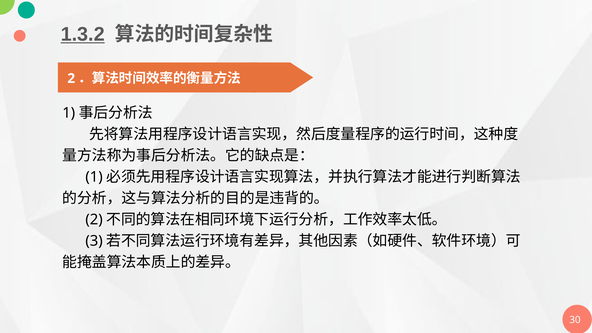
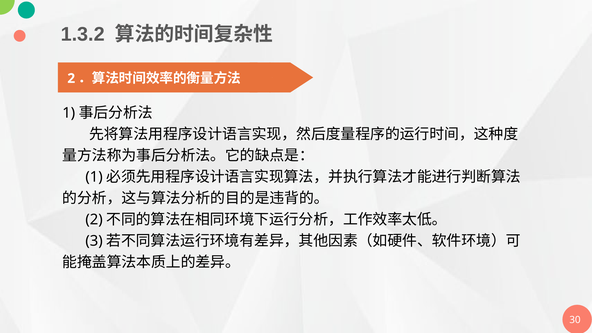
1.3.2 underline: present -> none
